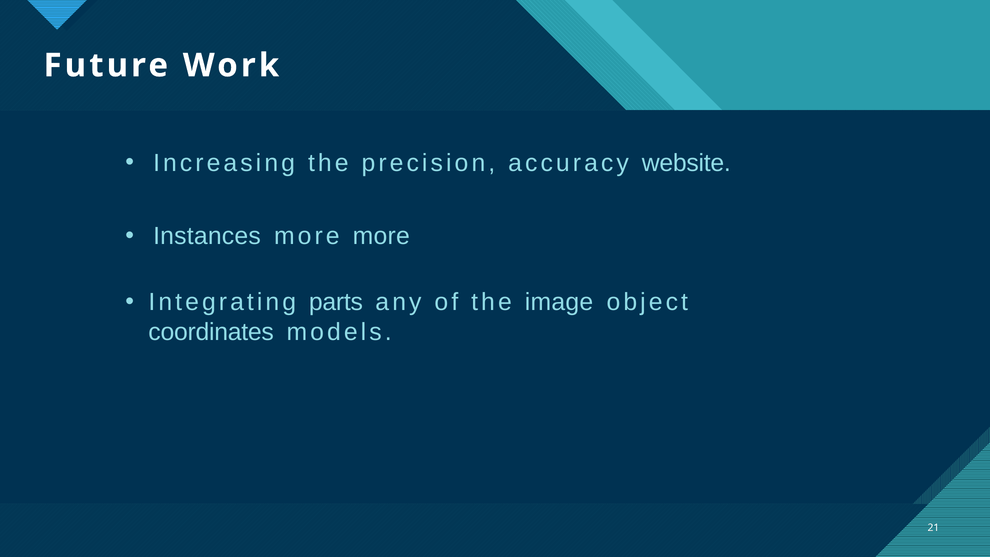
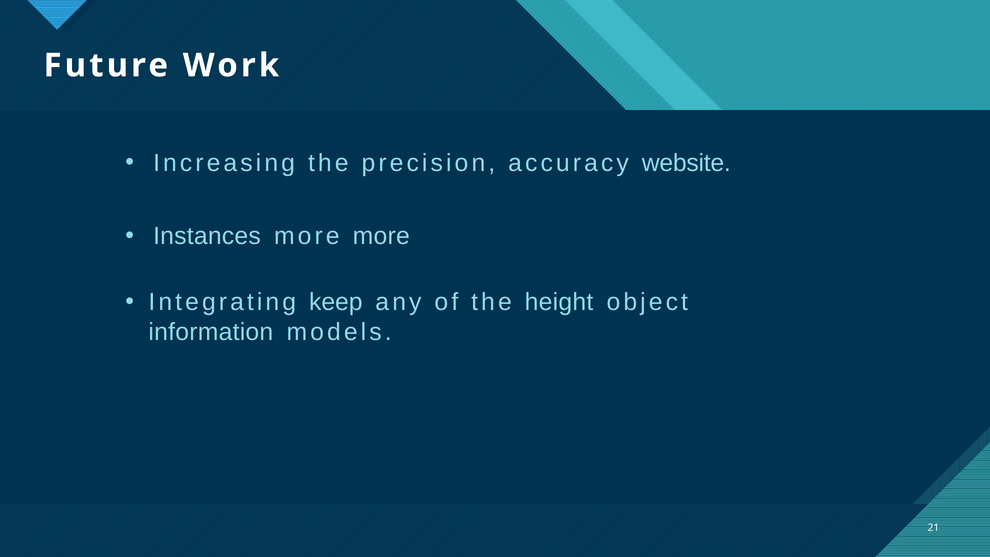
parts: parts -> keep
image: image -> height
coordinates: coordinates -> information
